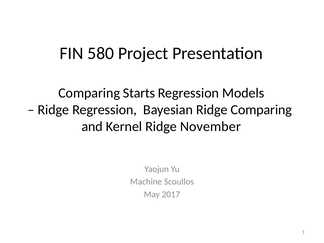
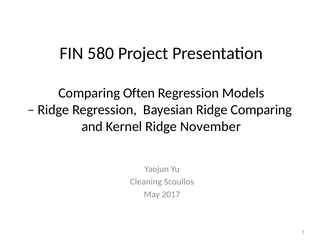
Starts: Starts -> Often
Machine: Machine -> Cleaning
